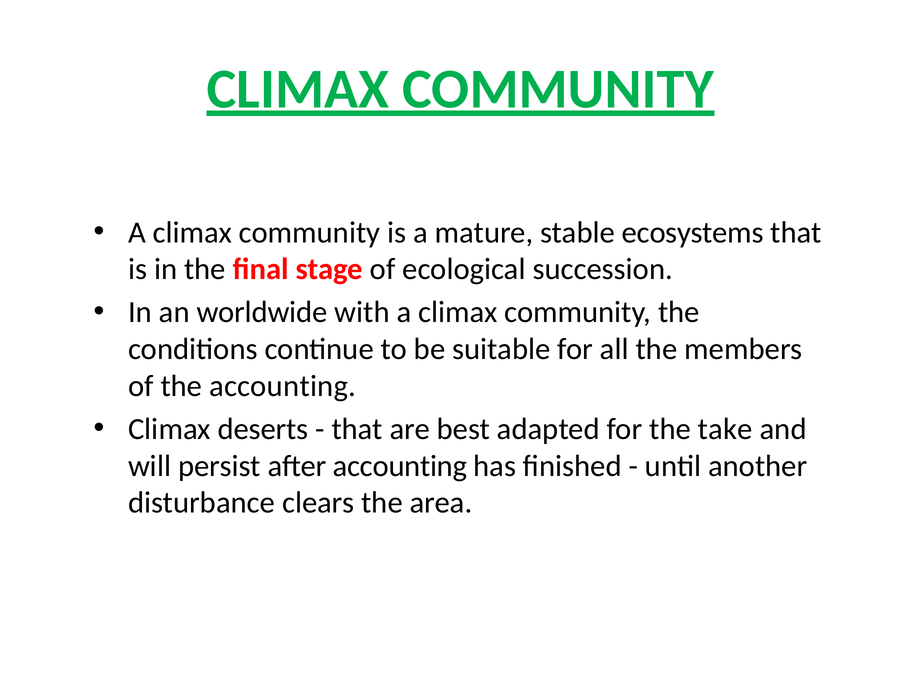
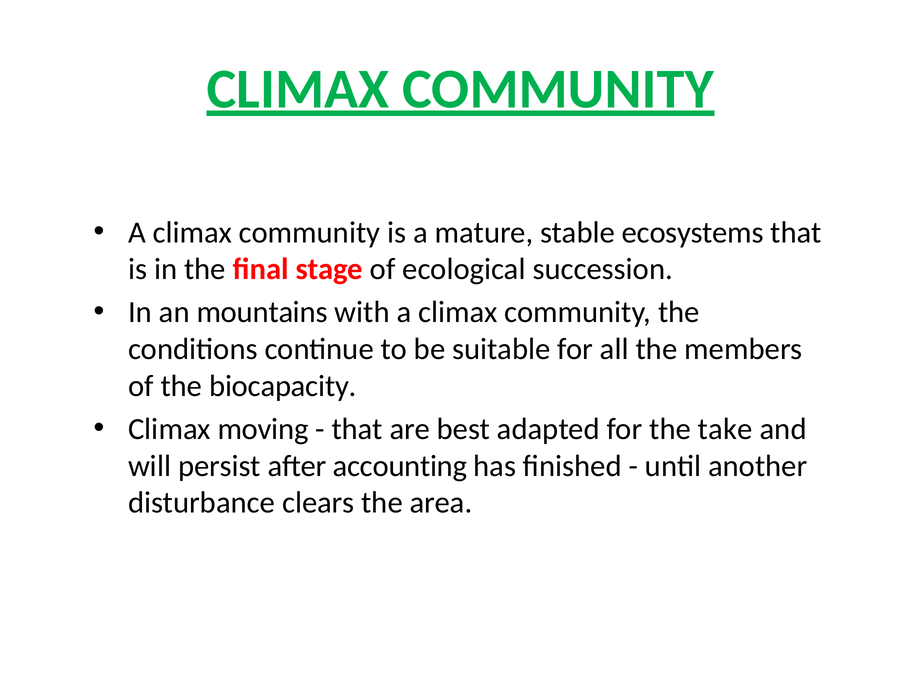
worldwide: worldwide -> mountains
the accounting: accounting -> biocapacity
deserts: deserts -> moving
